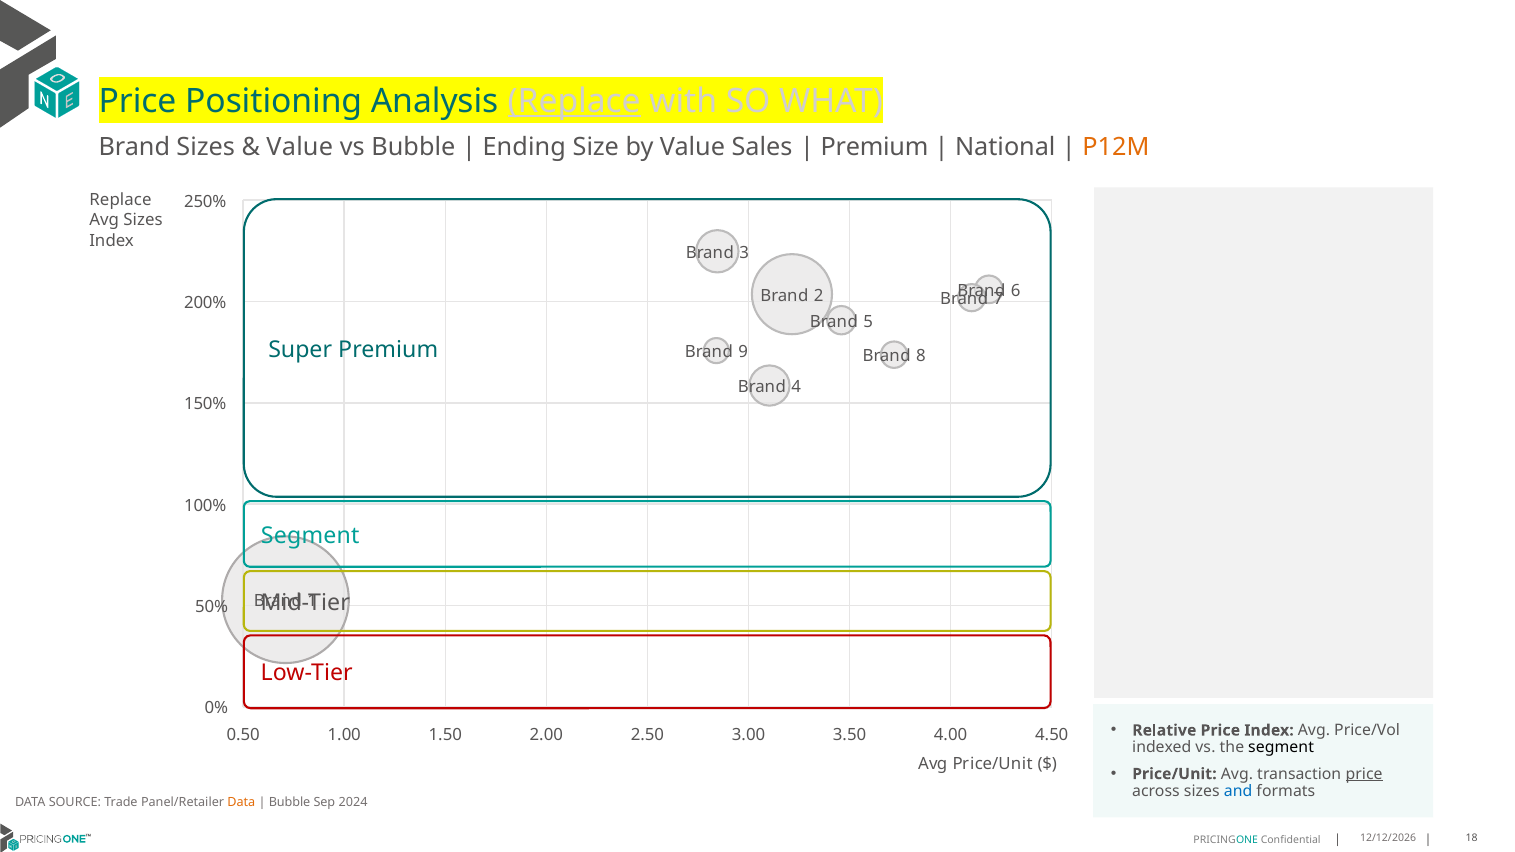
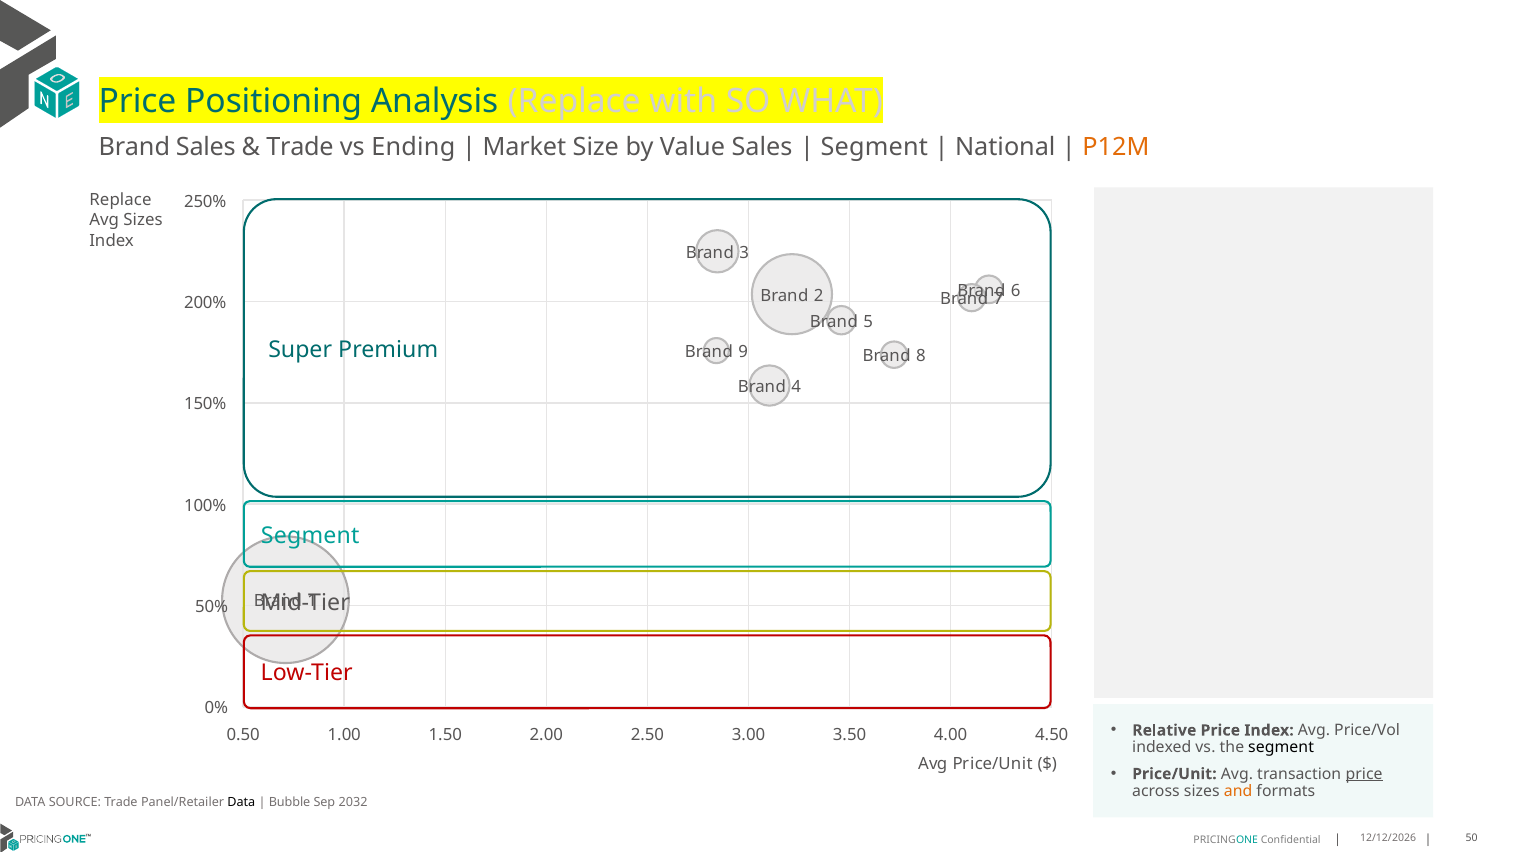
Replace at (574, 102) underline: present -> none
Brand Sizes: Sizes -> Sales
Value at (300, 148): Value -> Trade
vs Bubble: Bubble -> Ending
Ending: Ending -> Market
Premium at (875, 148): Premium -> Segment
and colour: blue -> orange
Data at (241, 803) colour: orange -> black
2024: 2024 -> 2032
18: 18 -> 50
